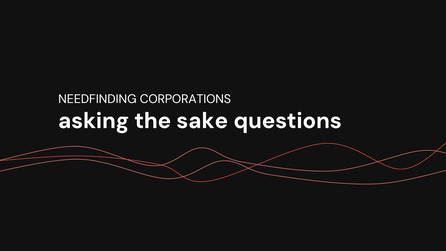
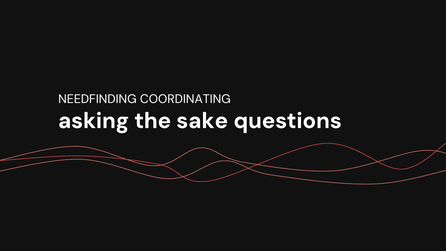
CORPORATIONS: CORPORATIONS -> COORDINATING
